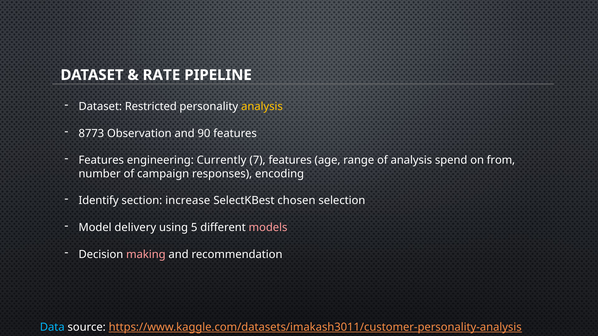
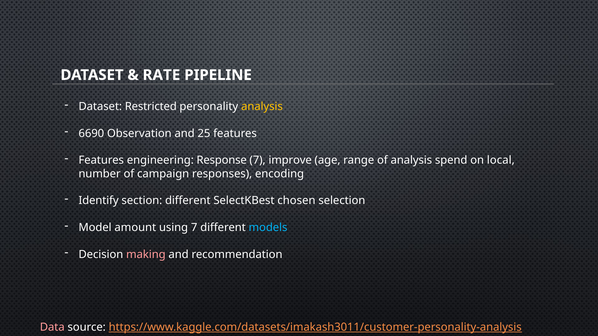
8773: 8773 -> 6690
90: 90 -> 25
Currently: Currently -> Response
7 features: features -> improve
from: from -> local
section increase: increase -> different
delivery: delivery -> amount
using 5: 5 -> 7
models colour: pink -> light blue
Data colour: light blue -> pink
